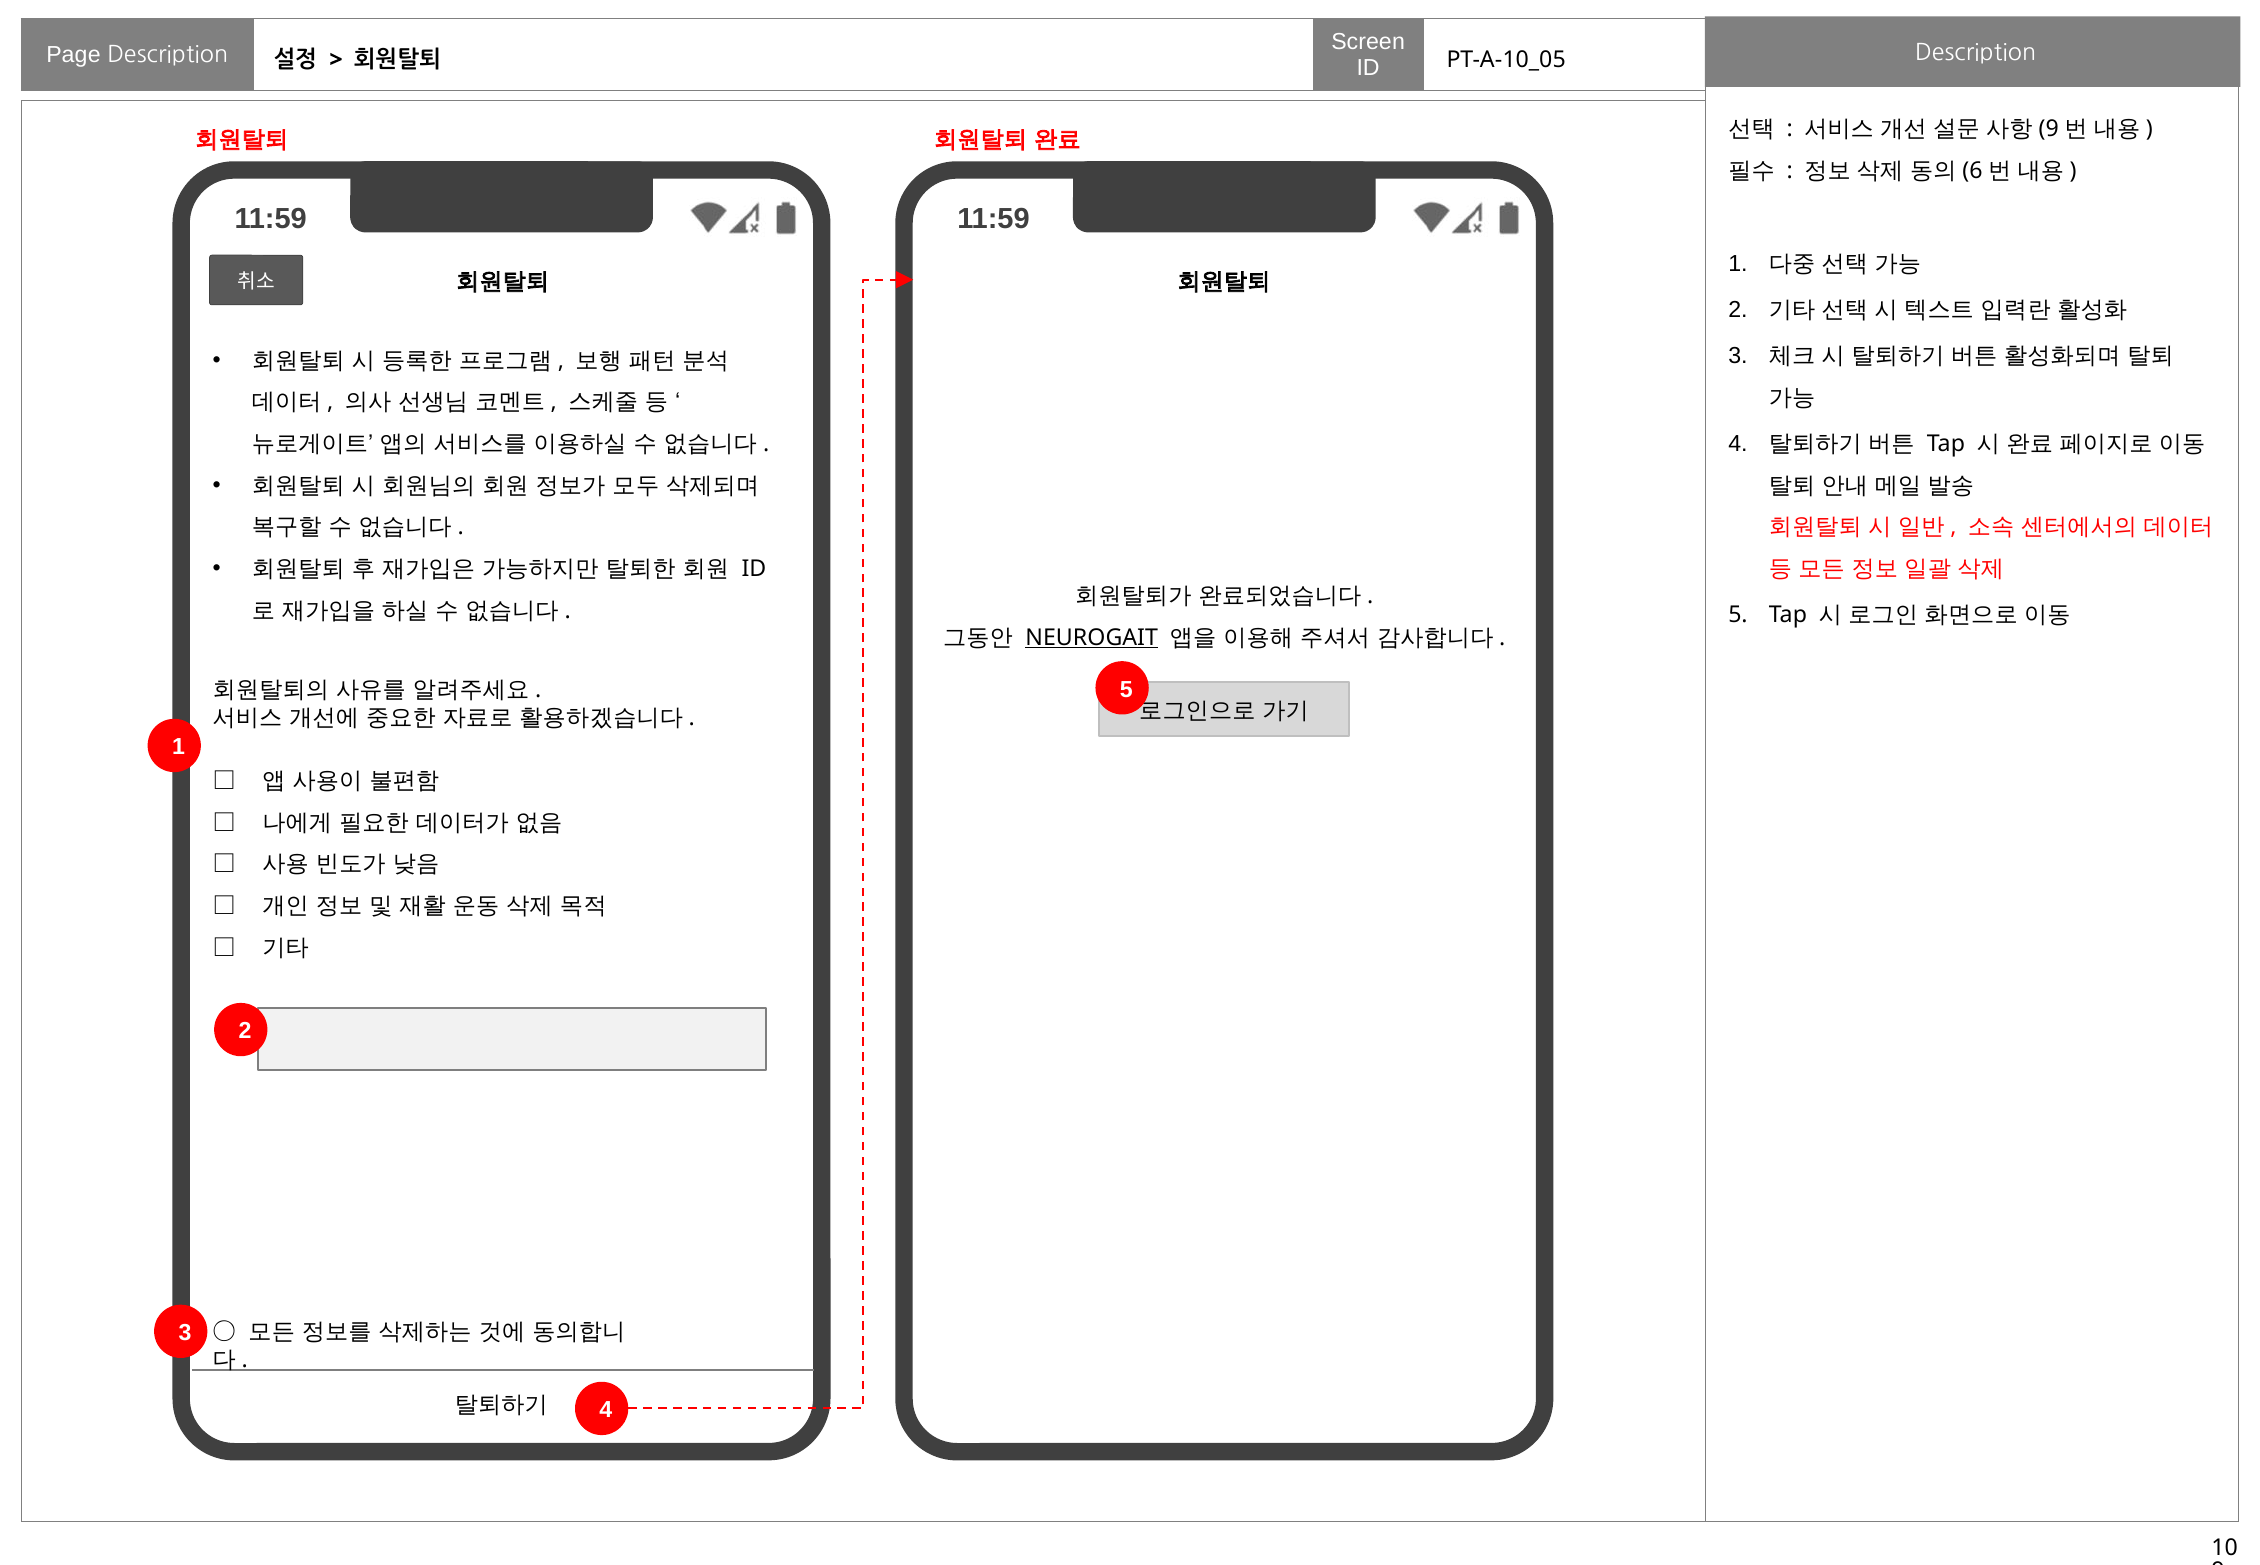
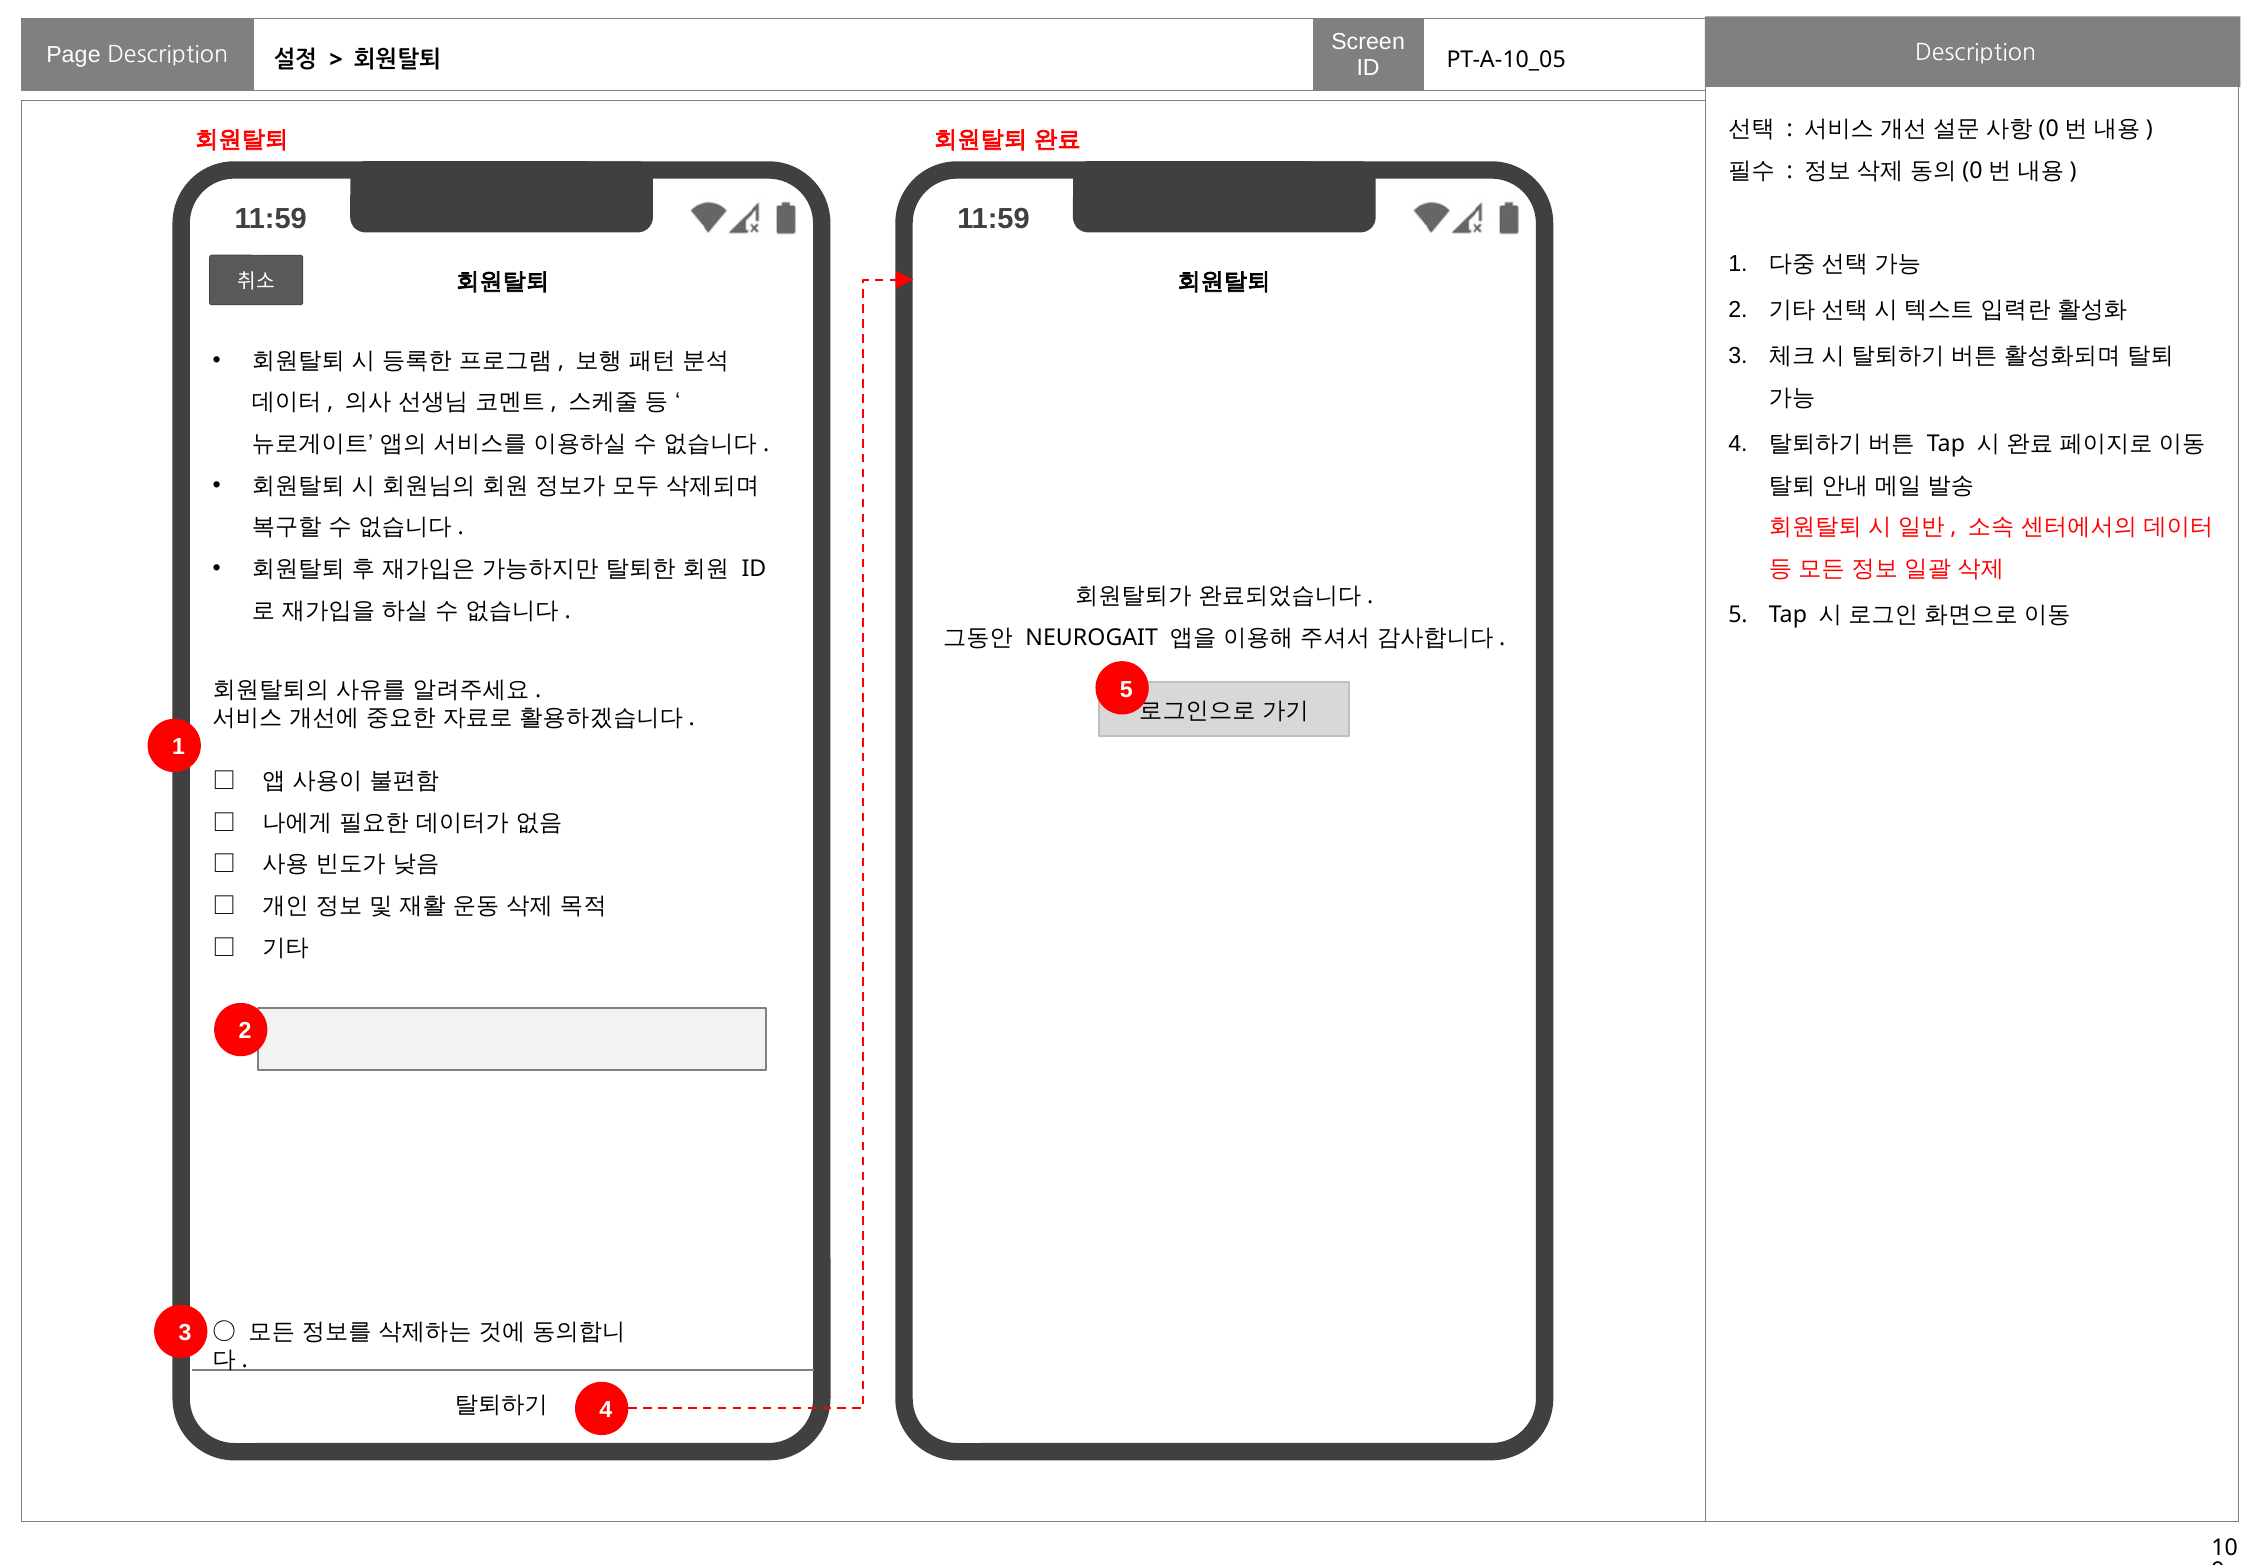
9 at (2049, 129): 9 -> 0
6 at (1972, 171): 6 -> 0
NEUROGAIT underline: present -> none
